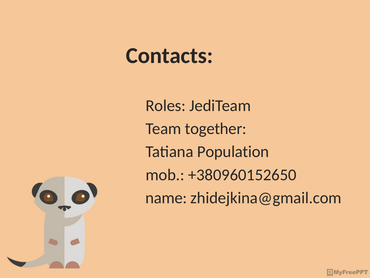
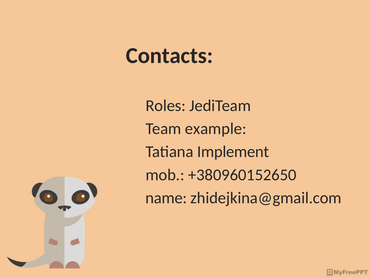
together: together -> example
Population: Population -> Implement
